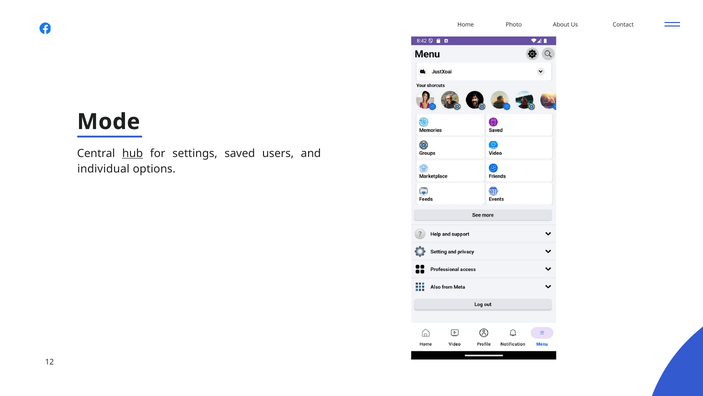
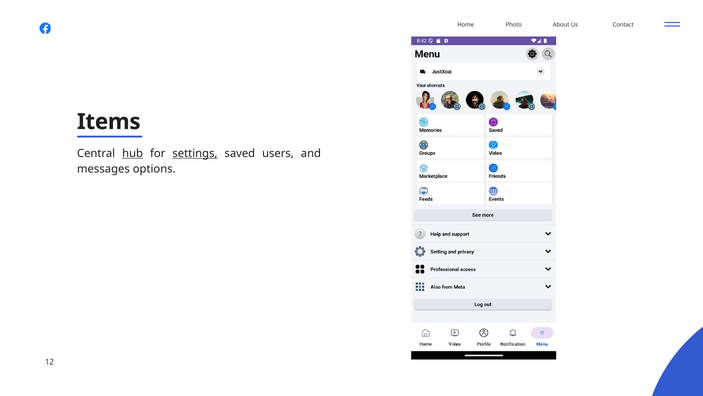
Mode: Mode -> Items
settings underline: none -> present
individual: individual -> messages
